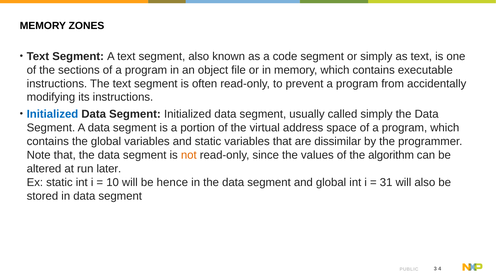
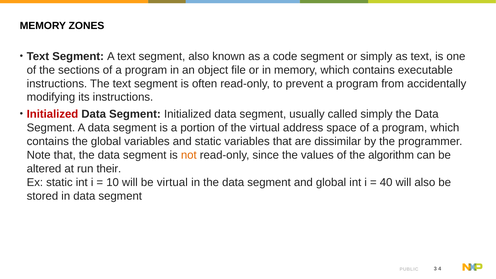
Initialized at (52, 114) colour: blue -> red
later: later -> their
be hence: hence -> virtual
31: 31 -> 40
